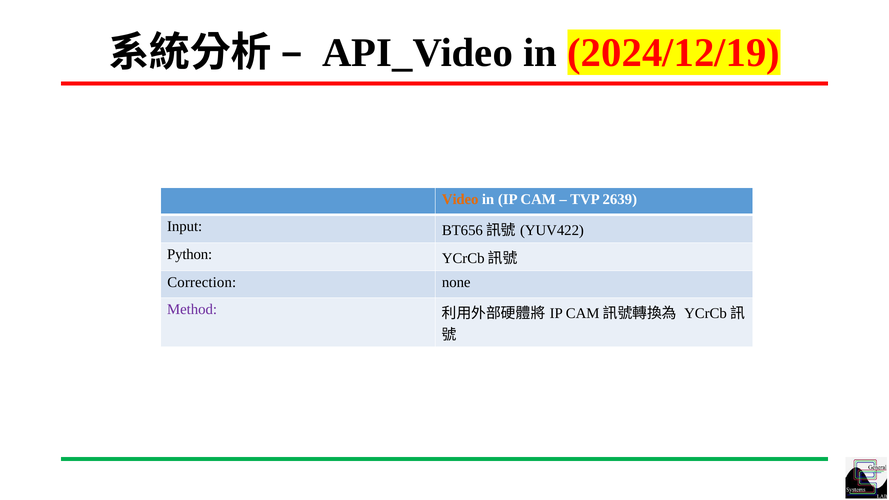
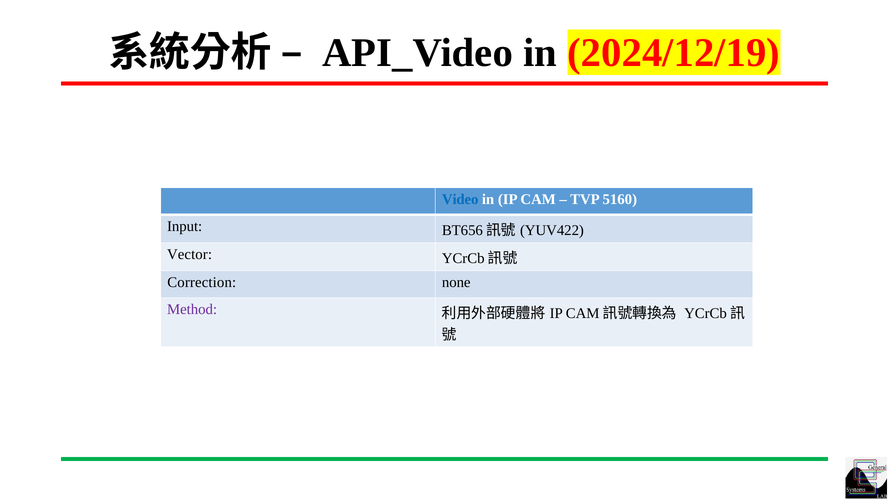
Video colour: orange -> blue
2639: 2639 -> 5160
Python: Python -> Vector
